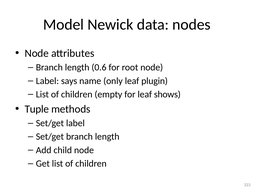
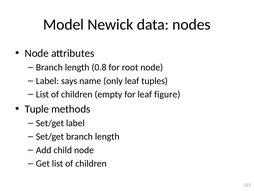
0.6: 0.6 -> 0.8
plugin: plugin -> tuples
shows: shows -> figure
